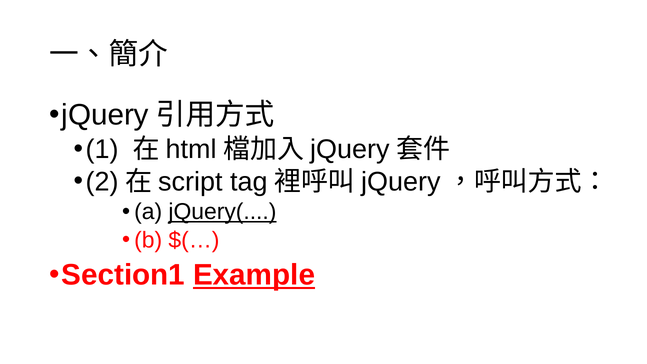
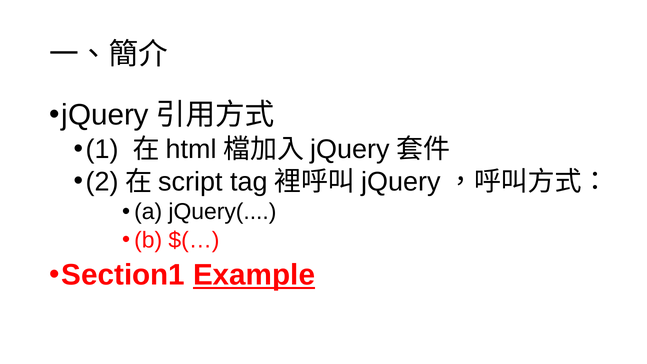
jQuery( underline: present -> none
